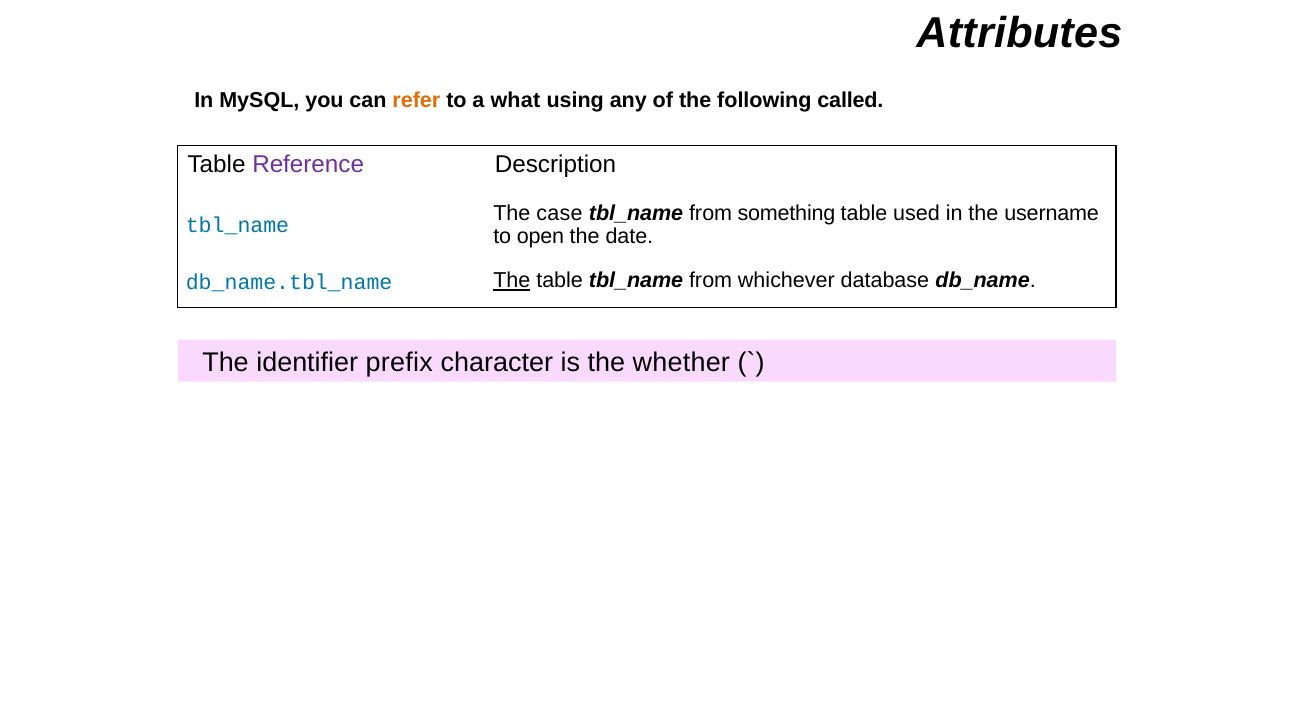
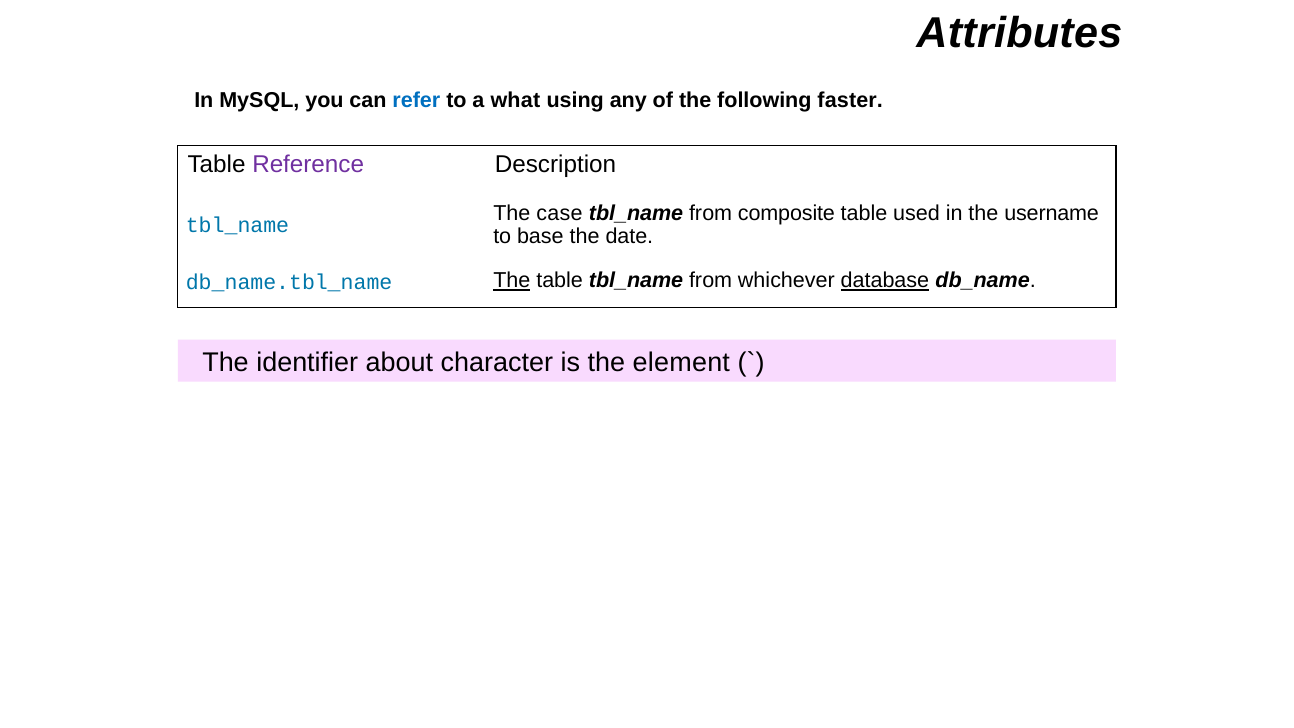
refer colour: orange -> blue
called: called -> faster
something: something -> composite
open: open -> base
database underline: none -> present
prefix: prefix -> about
whether: whether -> element
